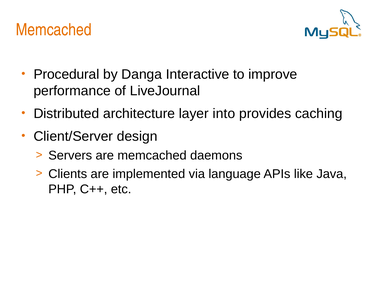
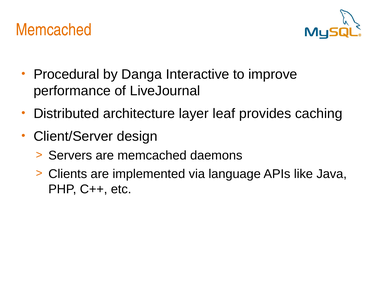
into: into -> leaf
